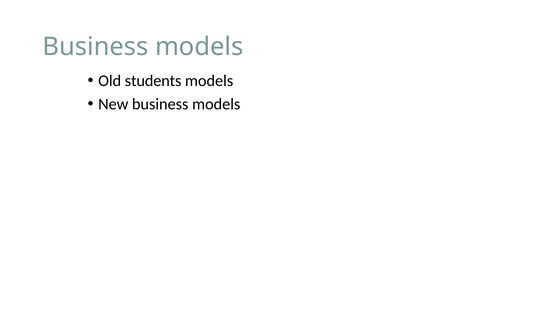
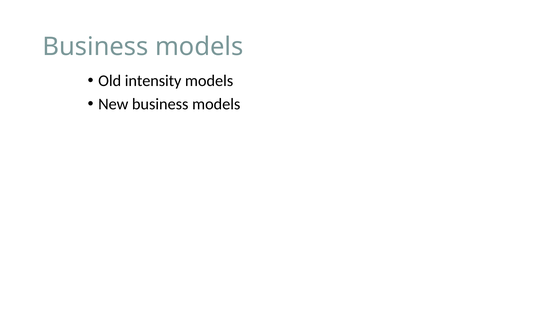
students: students -> intensity
